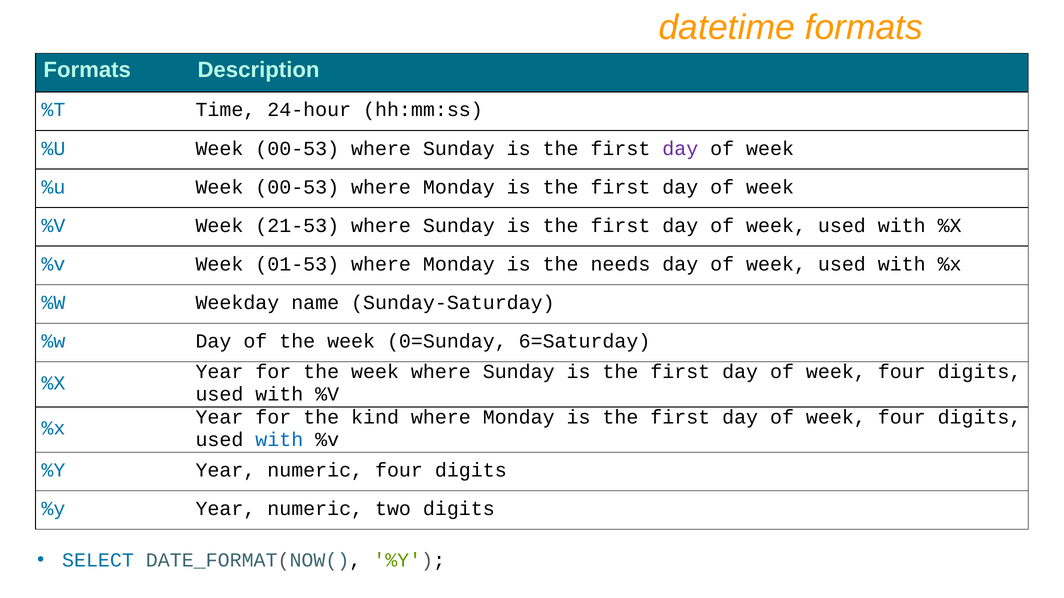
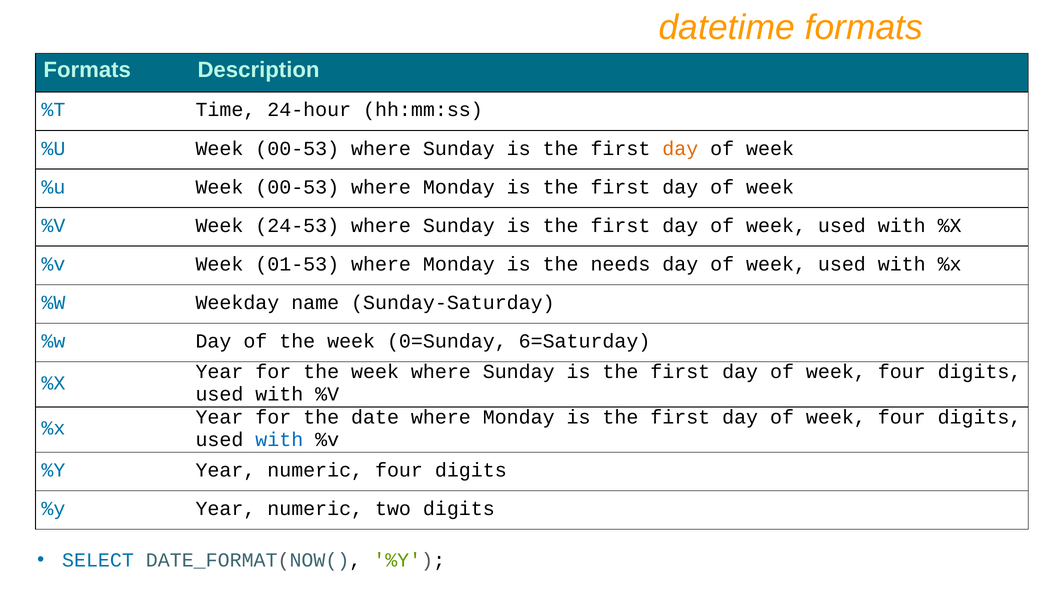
day at (680, 149) colour: purple -> orange
21-53: 21-53 -> 24-53
kind: kind -> date
